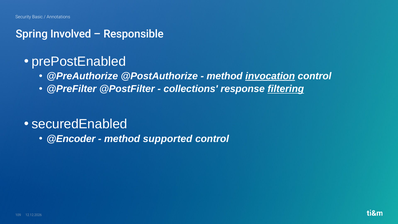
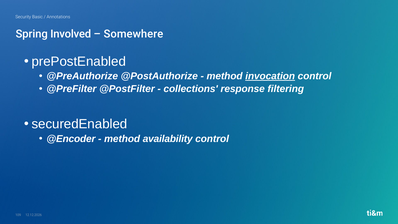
Responsible: Responsible -> Somewhere
filtering underline: present -> none
supported: supported -> availability
